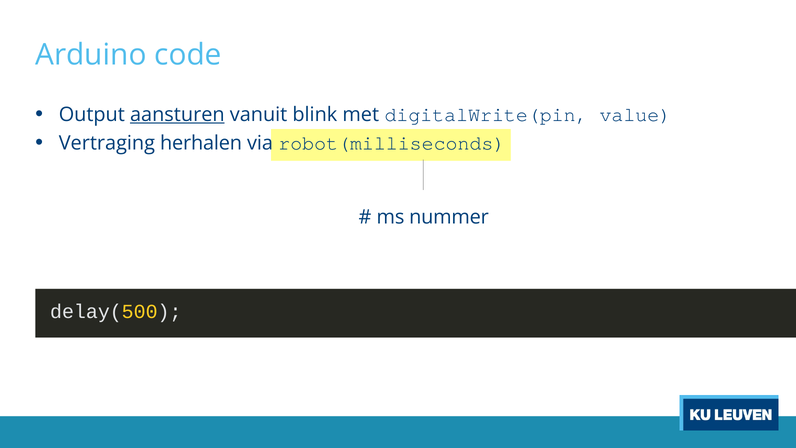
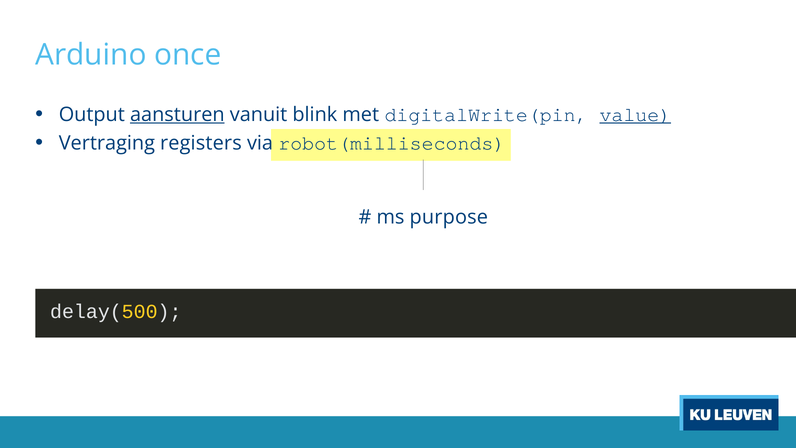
code: code -> once
value underline: none -> present
herhalen: herhalen -> registers
nummer: nummer -> purpose
